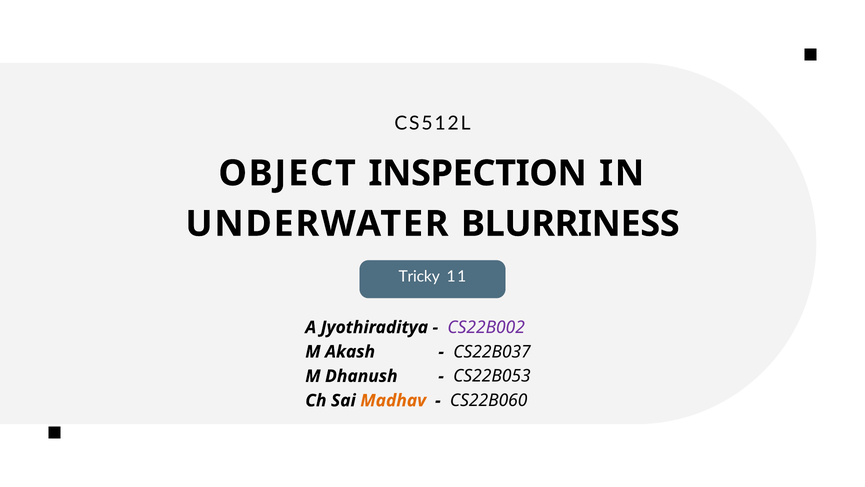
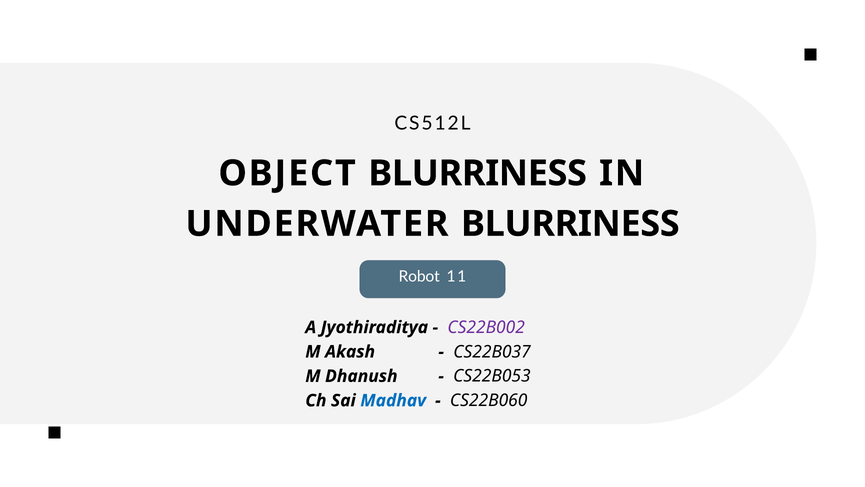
OBJECT INSPECTION: INSPECTION -> BLURRINESS
Tricky: Tricky -> Robot
Madhav colour: orange -> blue
